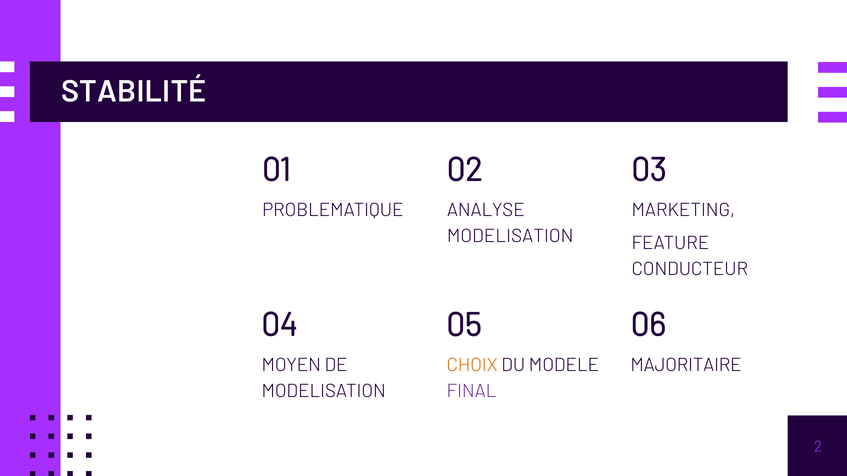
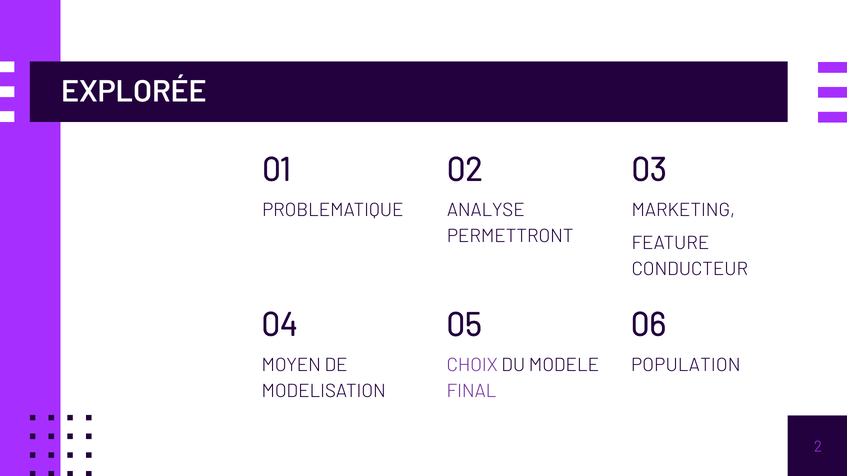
STABILITÉ: STABILITÉ -> EXPLORÉE
MODELISATION at (510, 236): MODELISATION -> PERMETTRONT
MAJORITAIRE: MAJORITAIRE -> POPULATION
CHOIX colour: orange -> purple
